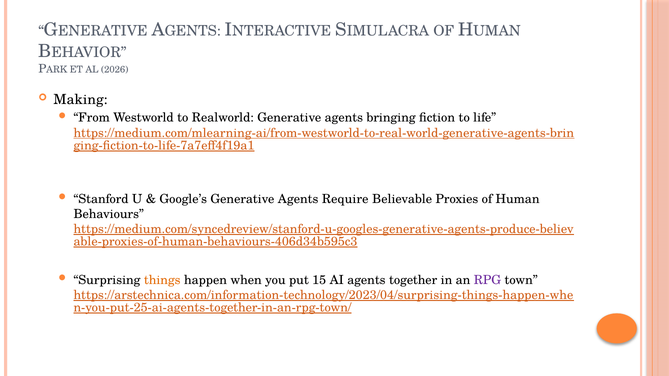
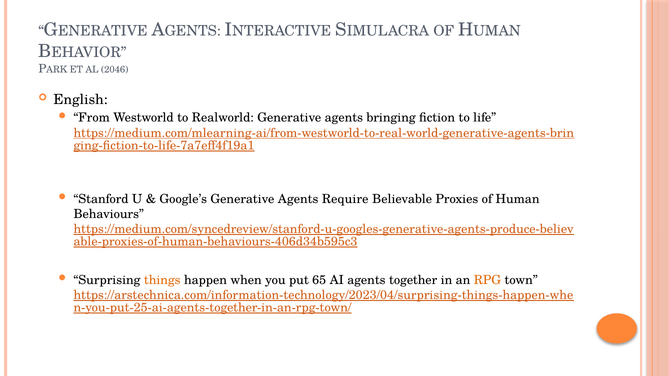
2026: 2026 -> 2046
Making: Making -> English
15: 15 -> 65
RPG colour: purple -> orange
